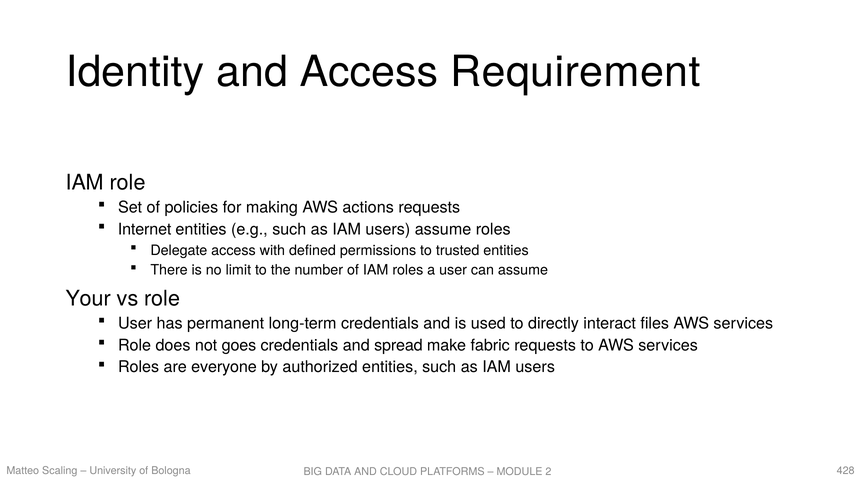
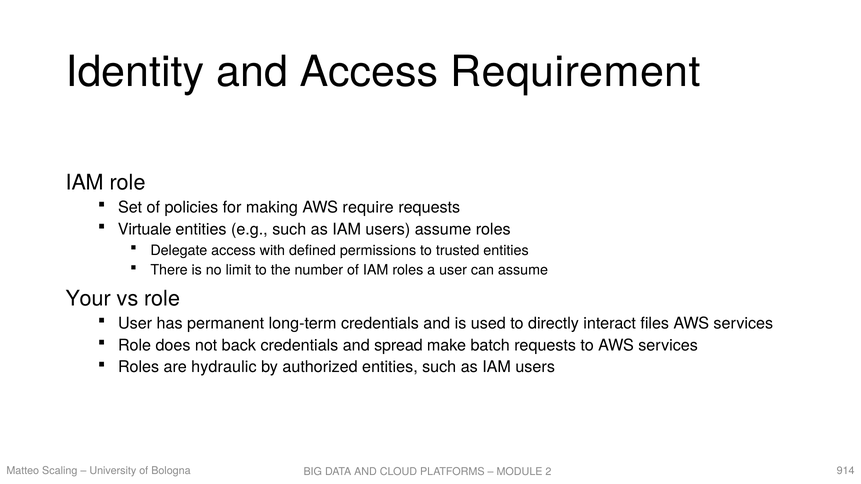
actions: actions -> require
Internet: Internet -> Virtuale
goes: goes -> back
fabric: fabric -> batch
everyone: everyone -> hydraulic
428: 428 -> 914
